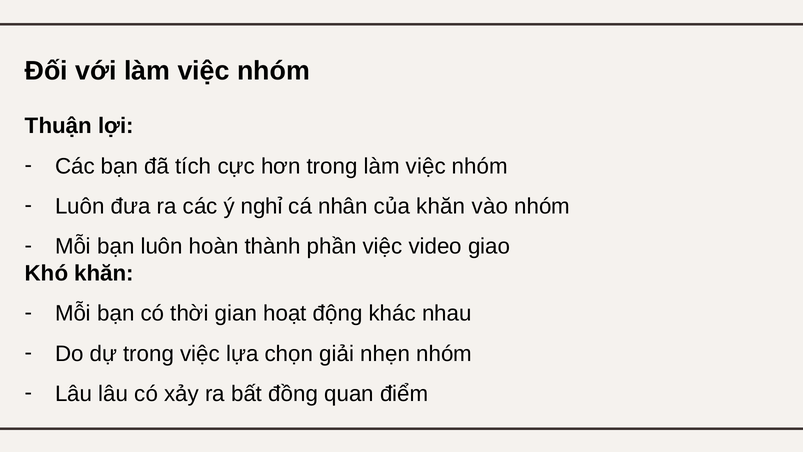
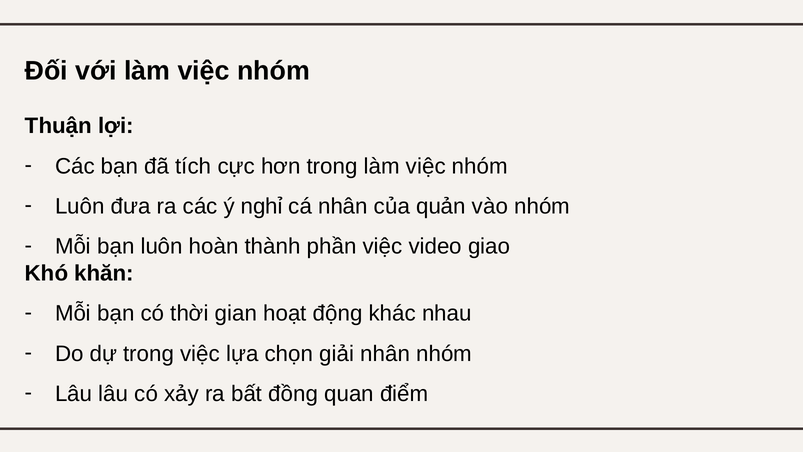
của khăn: khăn -> quản
giải nhẹn: nhẹn -> nhân
